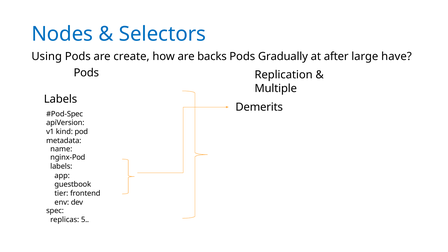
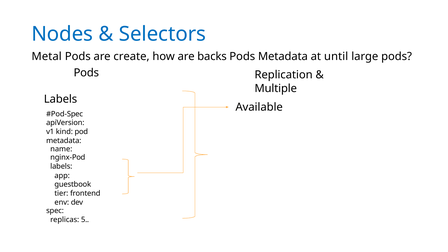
Using: Using -> Metal
Pods Gradually: Gradually -> Metadata
after: after -> until
large have: have -> pods
Demerits: Demerits -> Available
